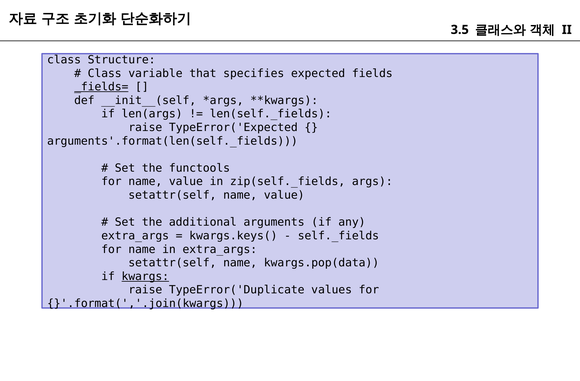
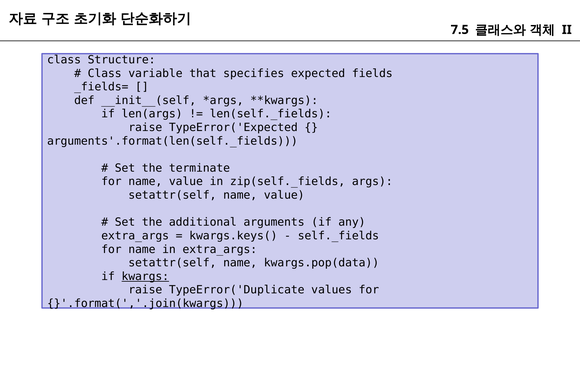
3.5: 3.5 -> 7.5
_fields= underline: present -> none
functools: functools -> terminate
